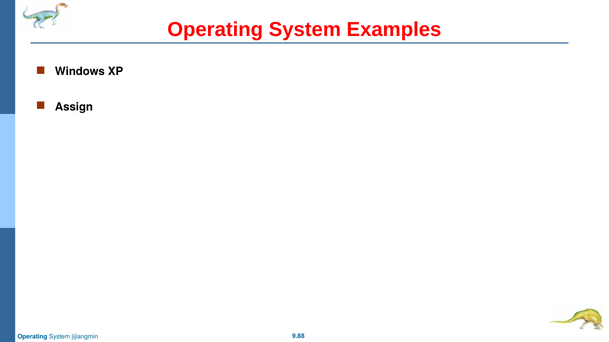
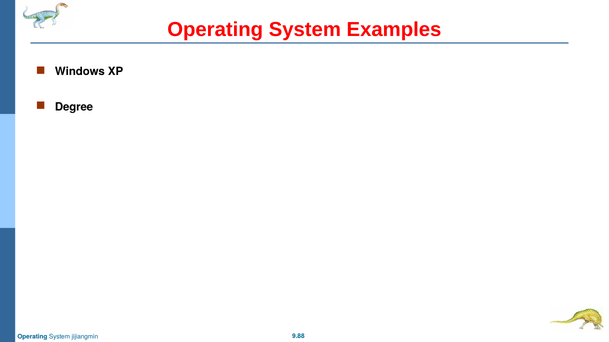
Assign: Assign -> Degree
